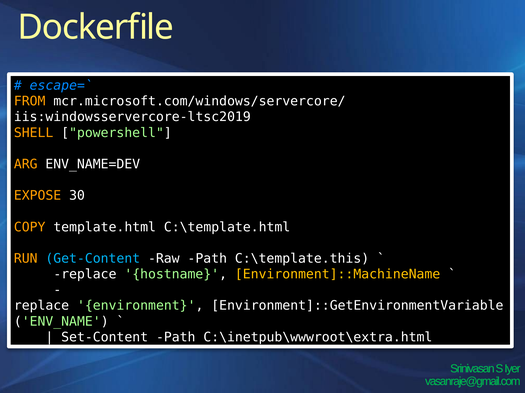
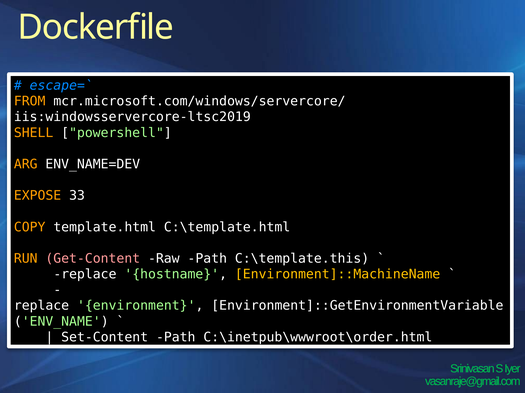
30: 30 -> 33
Get-Content colour: light blue -> pink
C:\inetpub\wwwroot\extra.html: C:\inetpub\wwwroot\extra.html -> C:\inetpub\wwwroot\order.html
